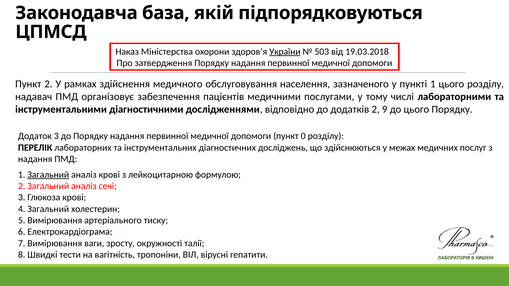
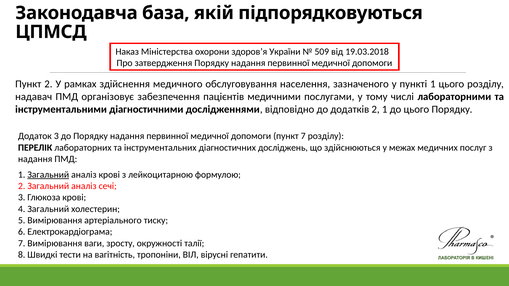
України underline: present -> none
503: 503 -> 509
2 9: 9 -> 1
пункт 0: 0 -> 7
